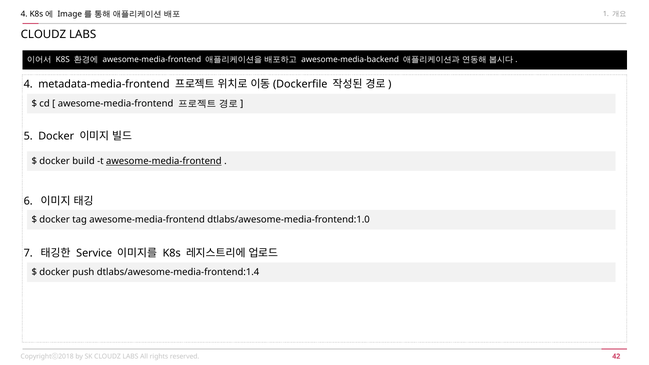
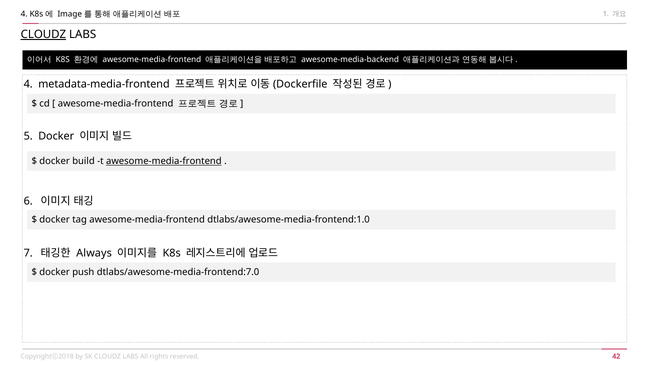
CLOUDZ at (43, 35) underline: none -> present
Service: Service -> Always
dtlabs/awesome-media-frontend:1.4: dtlabs/awesome-media-frontend:1.4 -> dtlabs/awesome-media-frontend:7.0
